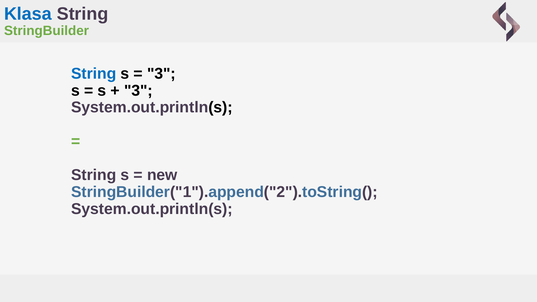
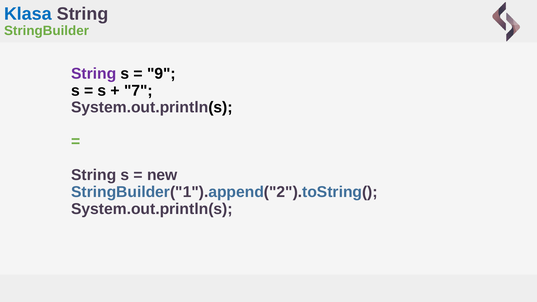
String at (94, 74) colour: blue -> purple
3 at (161, 74): 3 -> 9
3 at (138, 91): 3 -> 7
